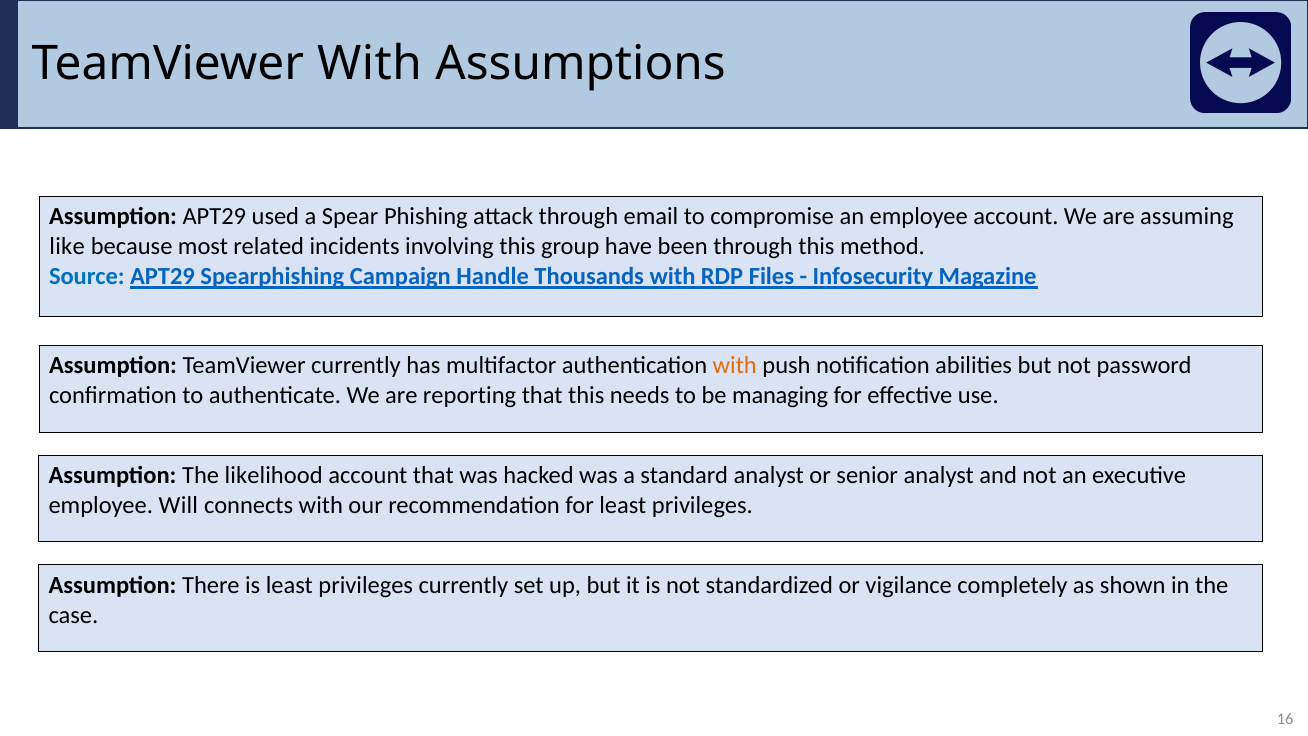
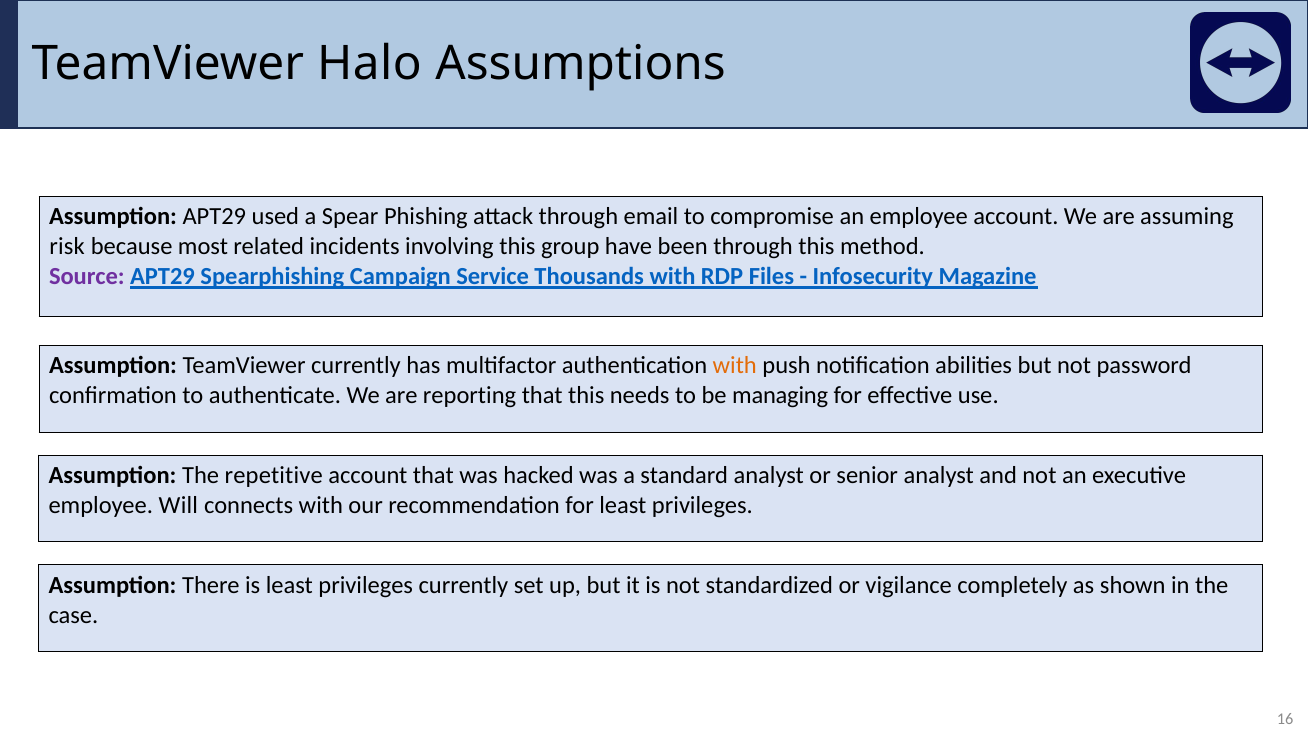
TeamViewer With: With -> Halo
like: like -> risk
Source colour: blue -> purple
Handle: Handle -> Service
likelihood: likelihood -> repetitive
